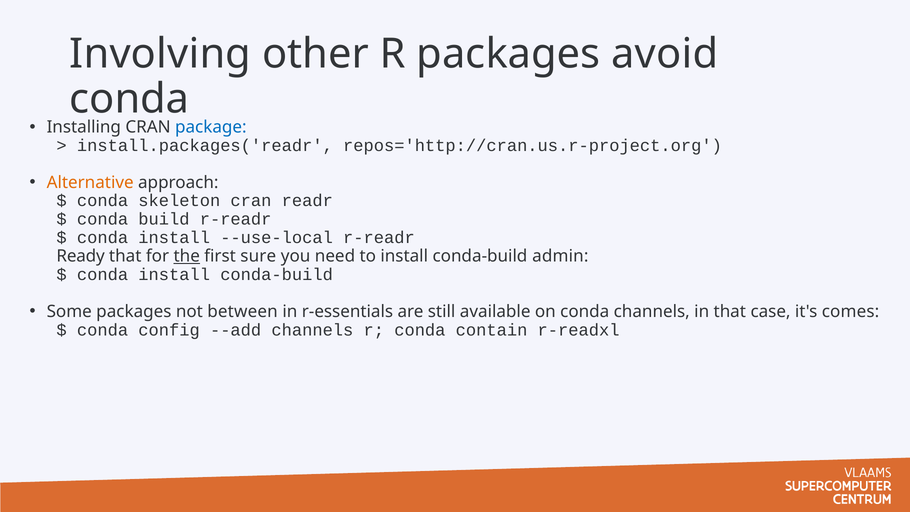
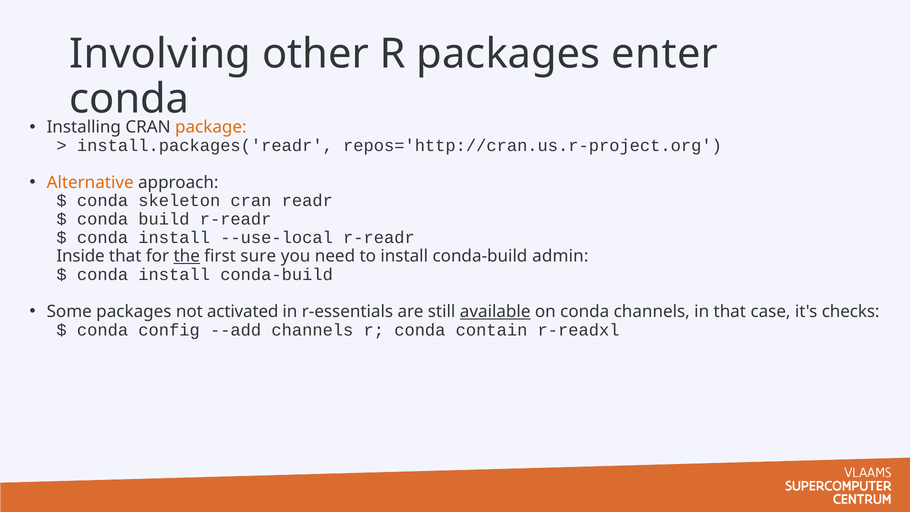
avoid: avoid -> enter
package colour: blue -> orange
Ready: Ready -> Inside
between: between -> activated
available underline: none -> present
comes: comes -> checks
